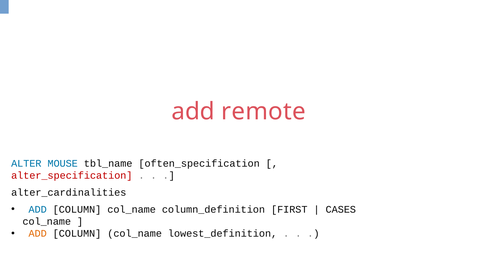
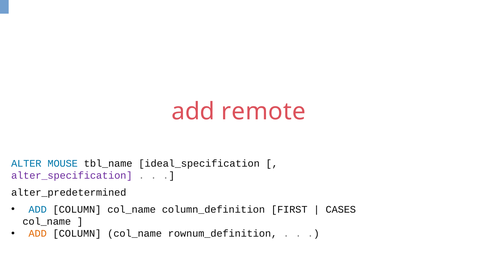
often_specification: often_specification -> ideal_specification
alter_specification colour: red -> purple
alter_cardinalities: alter_cardinalities -> alter_predetermined
lowest_definition: lowest_definition -> rownum_definition
